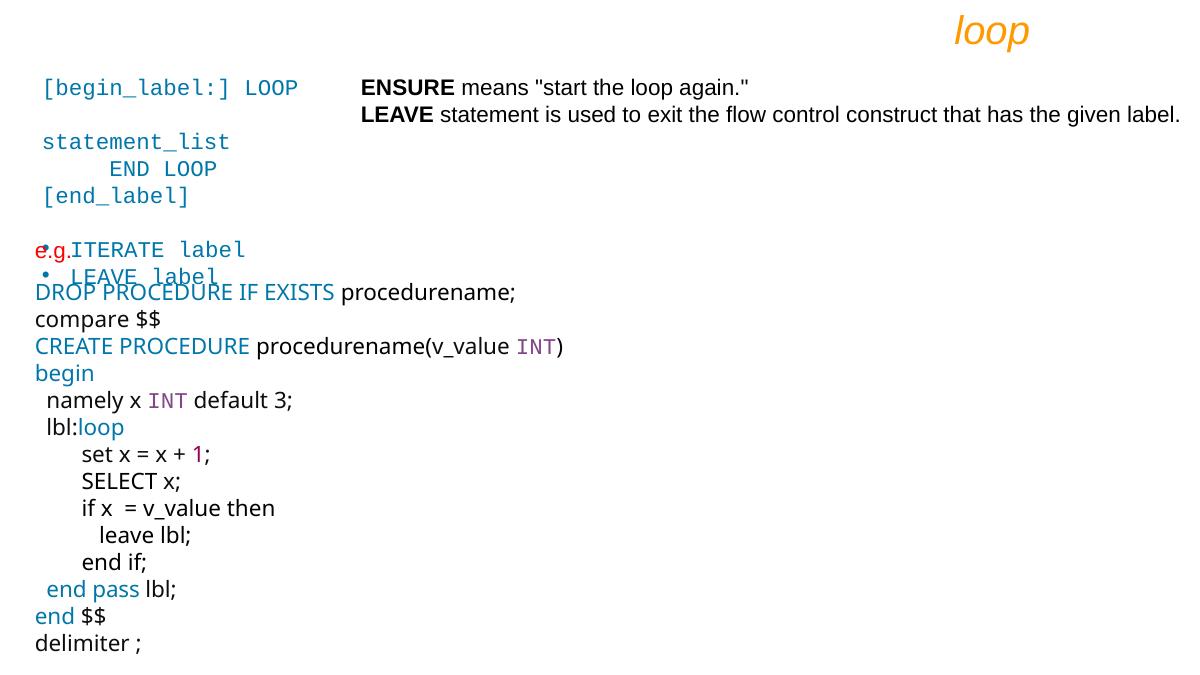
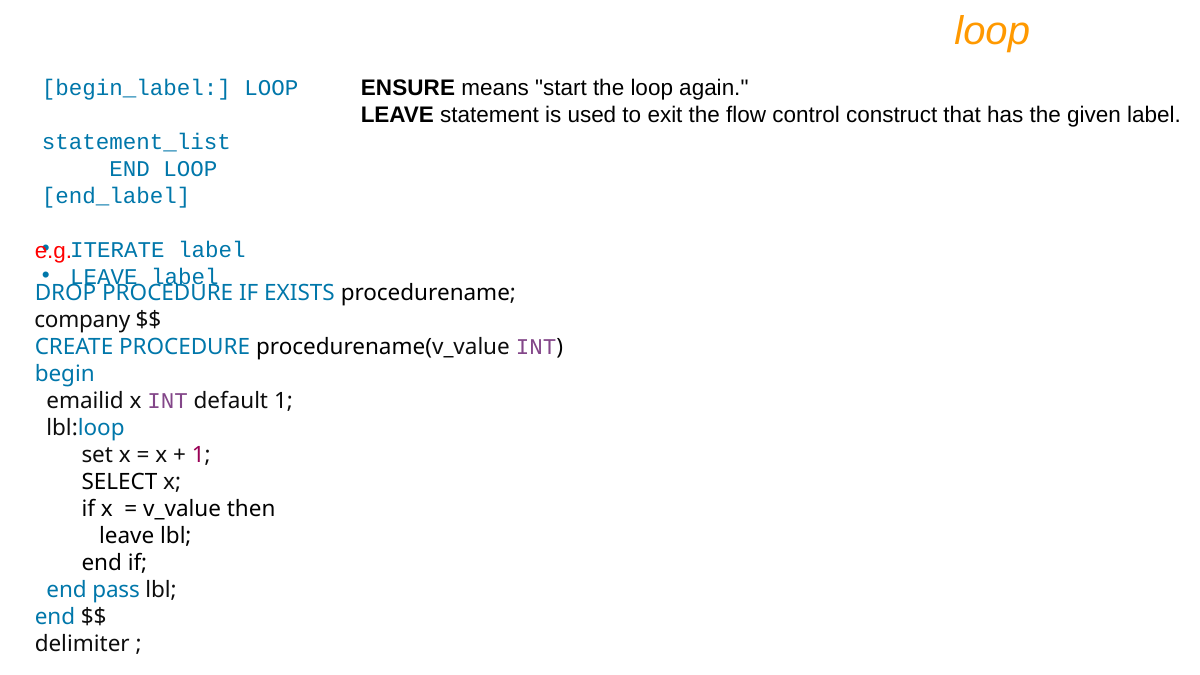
compare: compare -> company
namely: namely -> emailid
default 3: 3 -> 1
